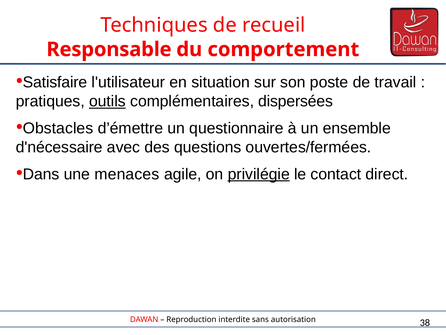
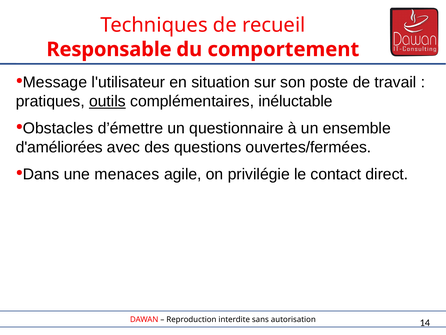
Satisfaire: Satisfaire -> Message
dispersées: dispersées -> inéluctable
d'nécessaire: d'nécessaire -> d'améliorées
privilégie underline: present -> none
38: 38 -> 14
